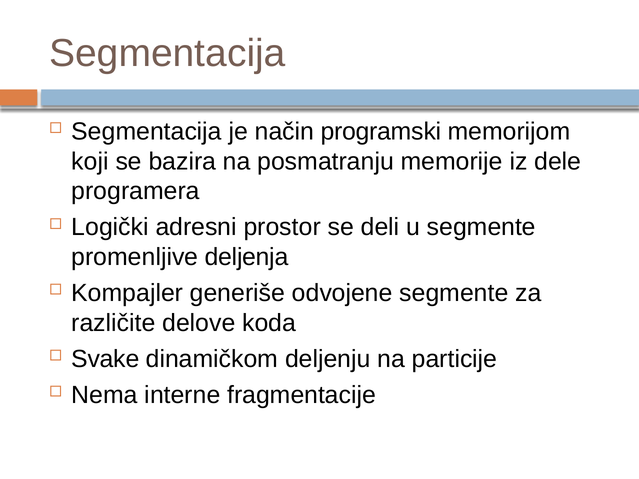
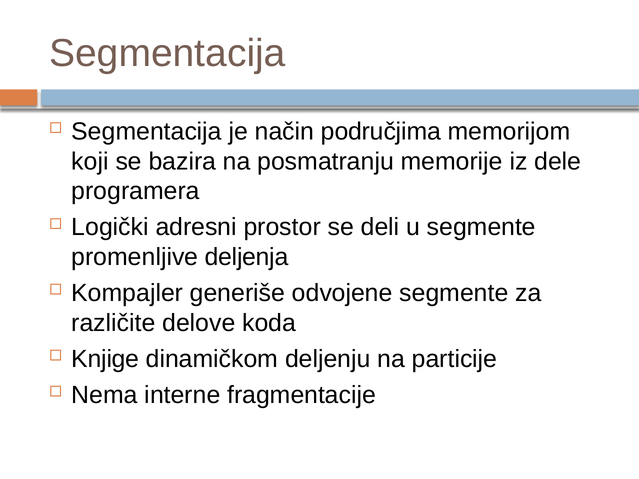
programski: programski -> područjima
Svake: Svake -> Knjige
